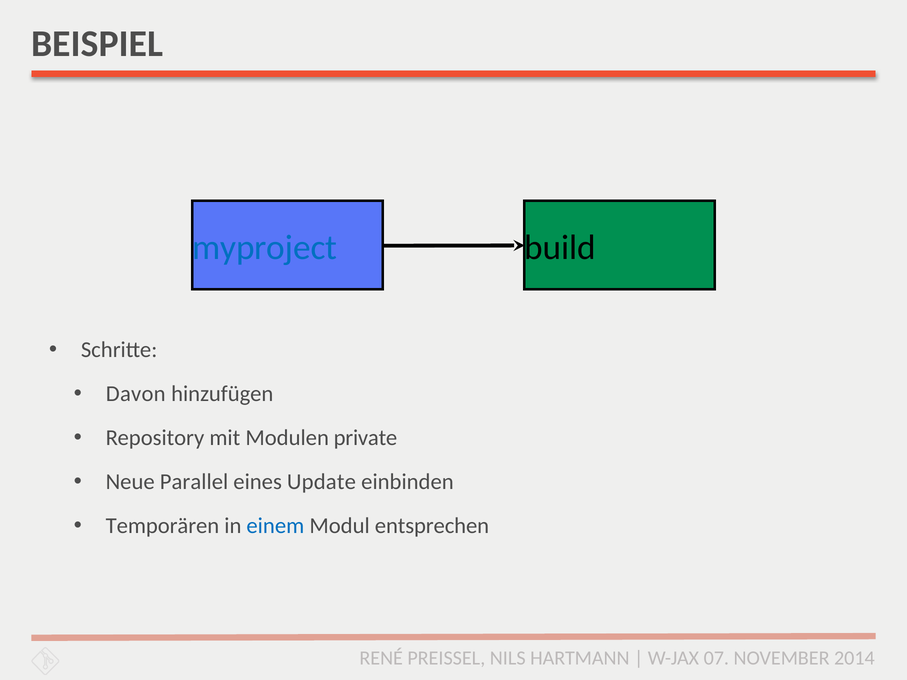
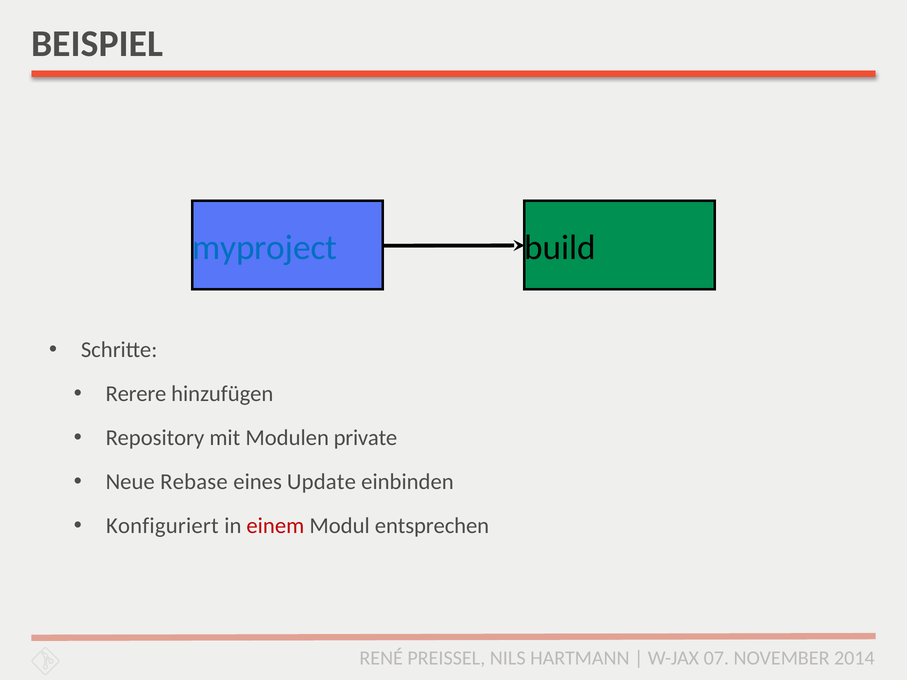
Davon: Davon -> Rerere
Parallel: Parallel -> Rebase
Temporären: Temporären -> Konfiguriert
einem colour: blue -> red
